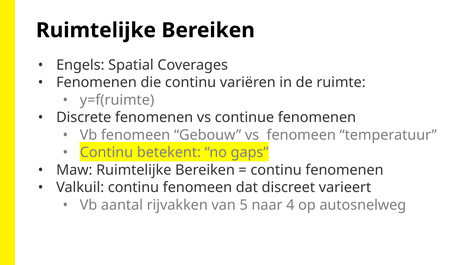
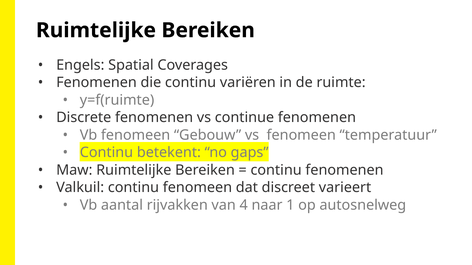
5: 5 -> 4
4: 4 -> 1
